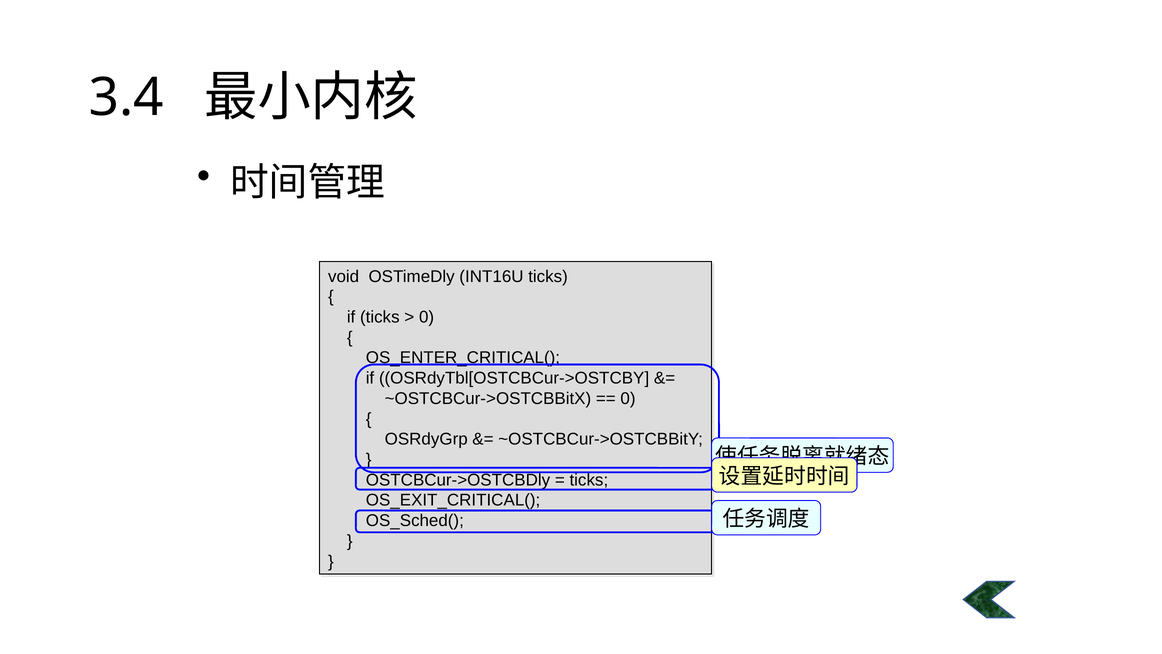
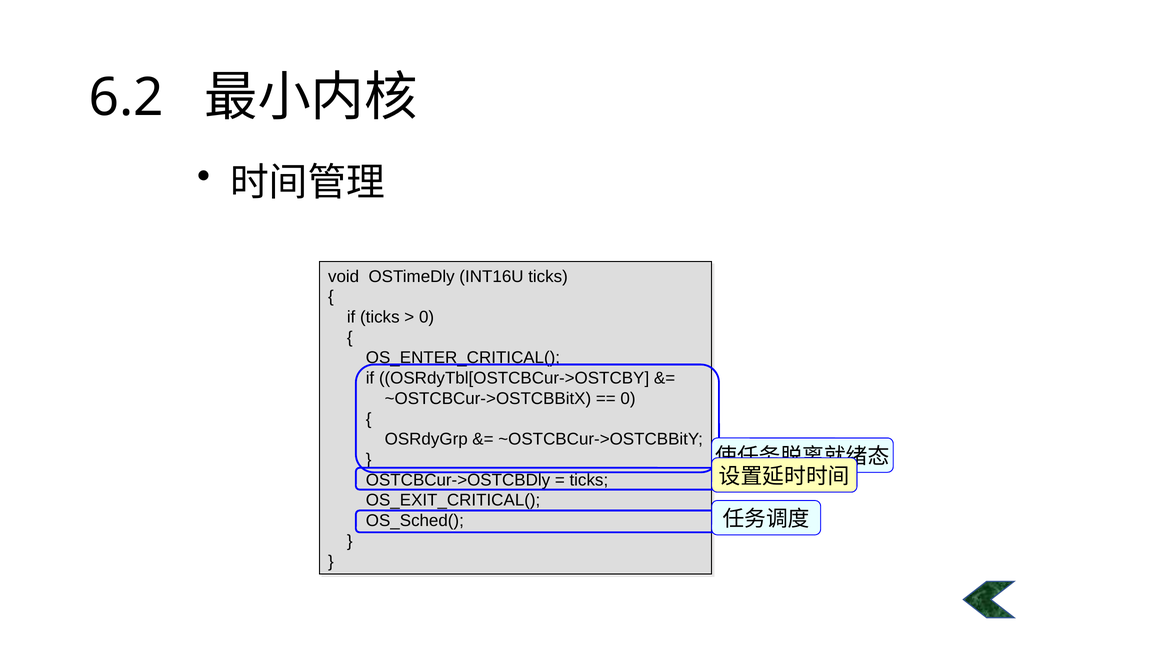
3.4: 3.4 -> 6.2
